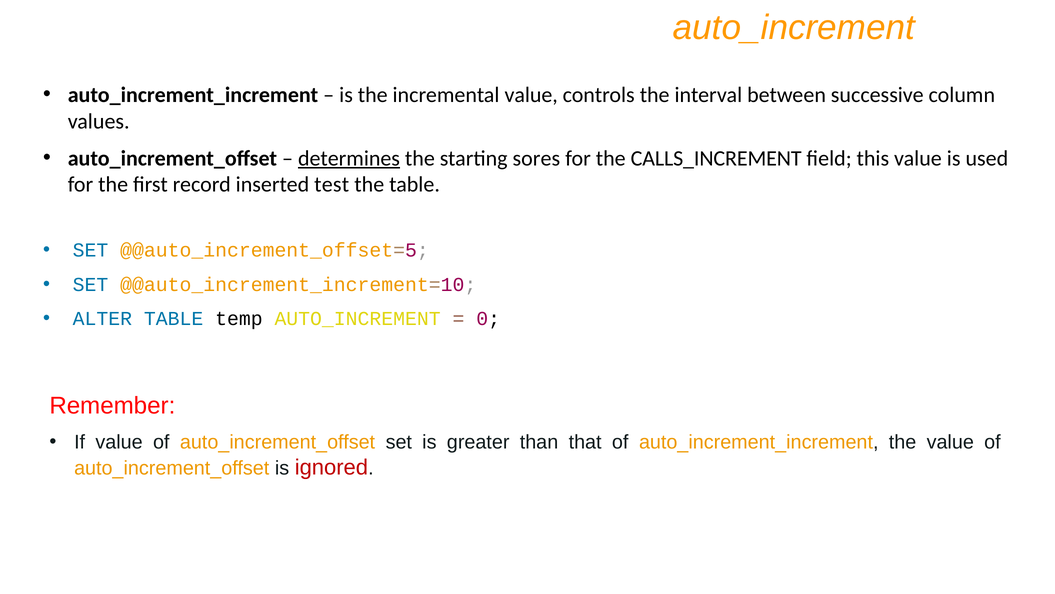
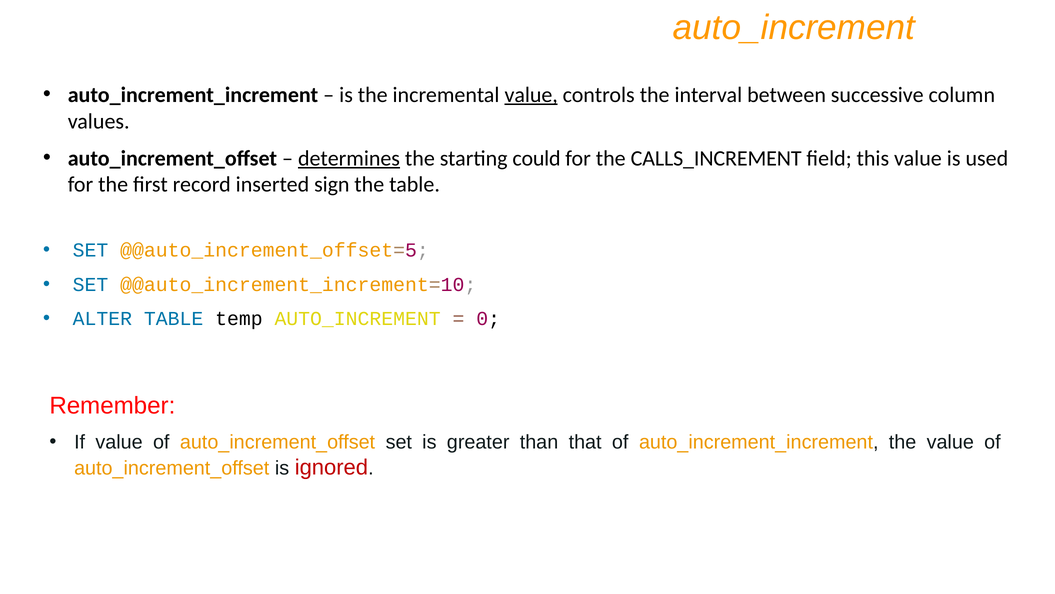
value at (531, 95) underline: none -> present
sores: sores -> could
test: test -> sign
